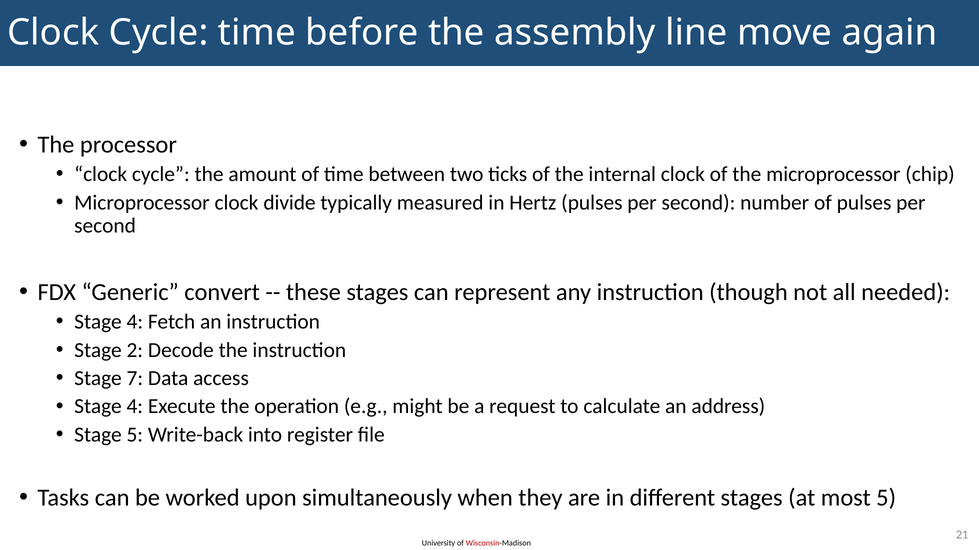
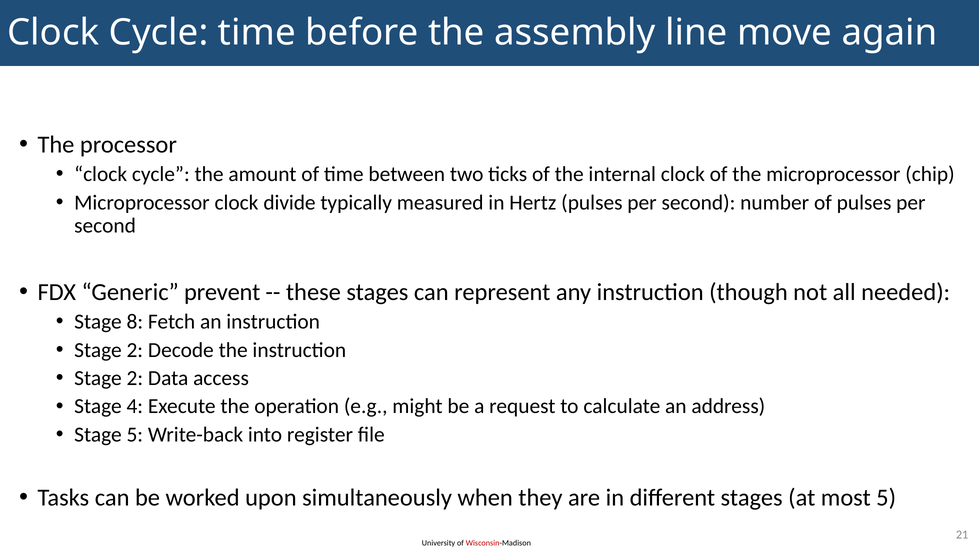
convert: convert -> prevent
4 at (135, 322): 4 -> 8
7 at (135, 379): 7 -> 2
